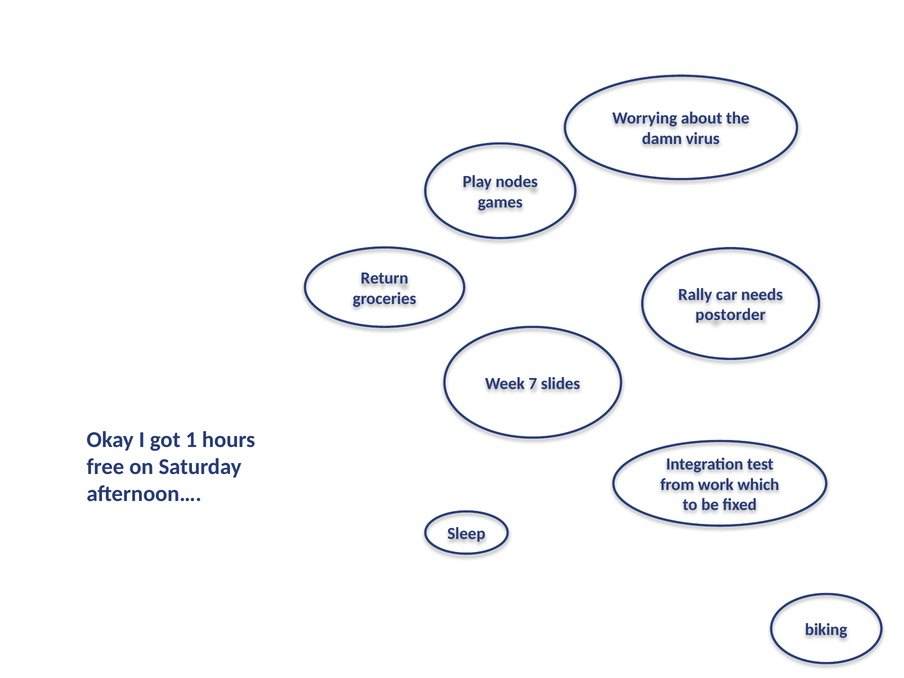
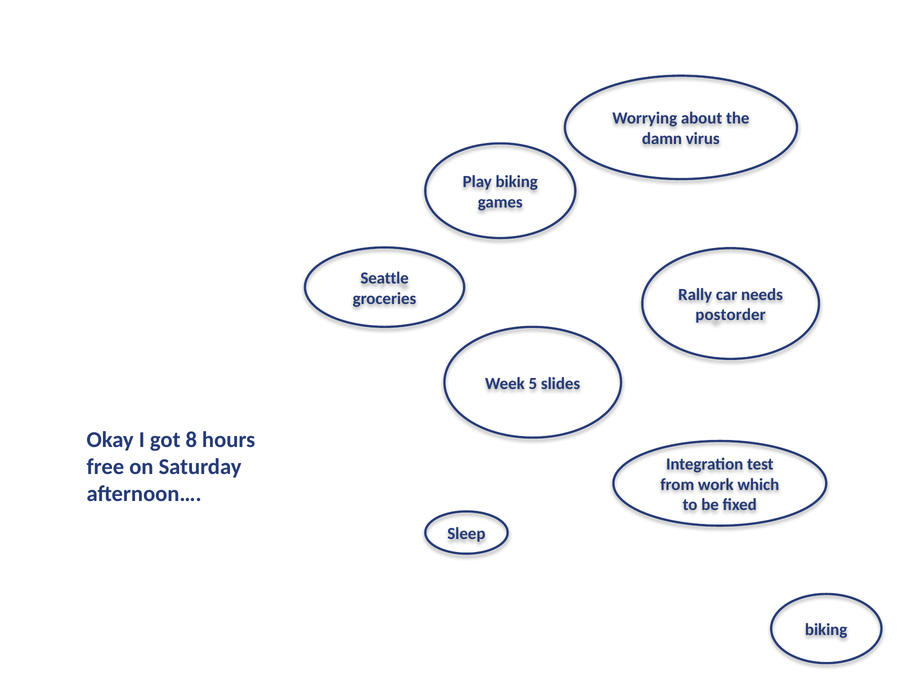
Play nodes: nodes -> biking
Return: Return -> Seattle
7: 7 -> 5
1: 1 -> 8
